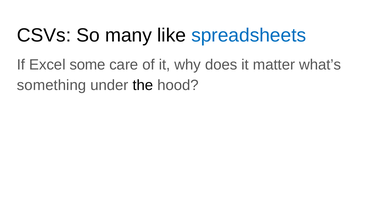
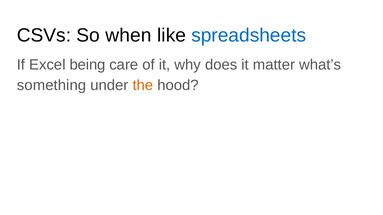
many: many -> when
some: some -> being
the colour: black -> orange
